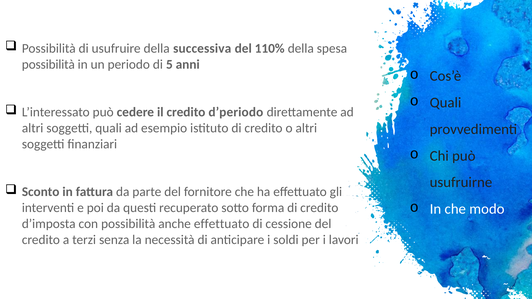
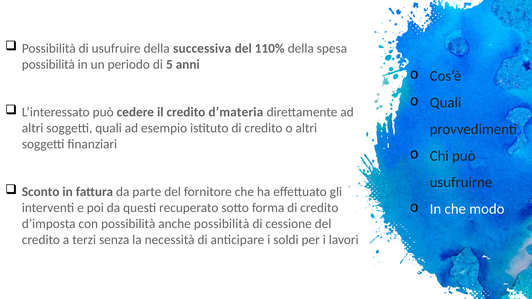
d’periodo: d’periodo -> d’materia
anche effettuato: effettuato -> possibilità
